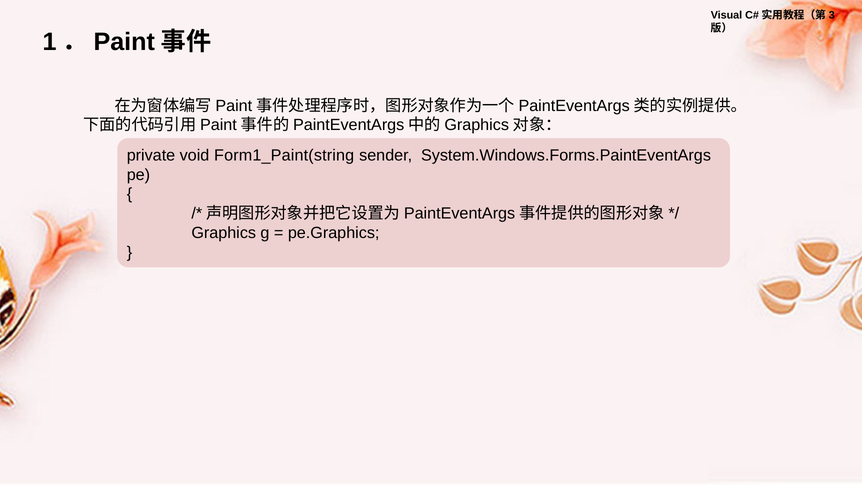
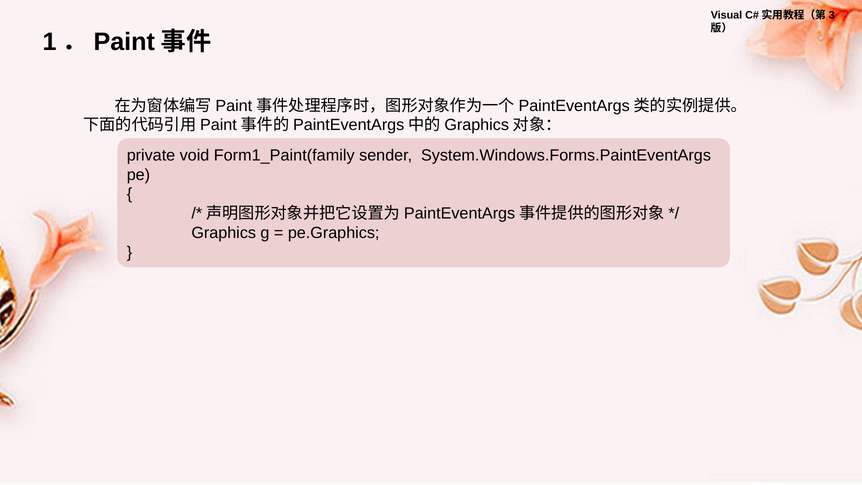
Form1_Paint(string: Form1_Paint(string -> Form1_Paint(family
